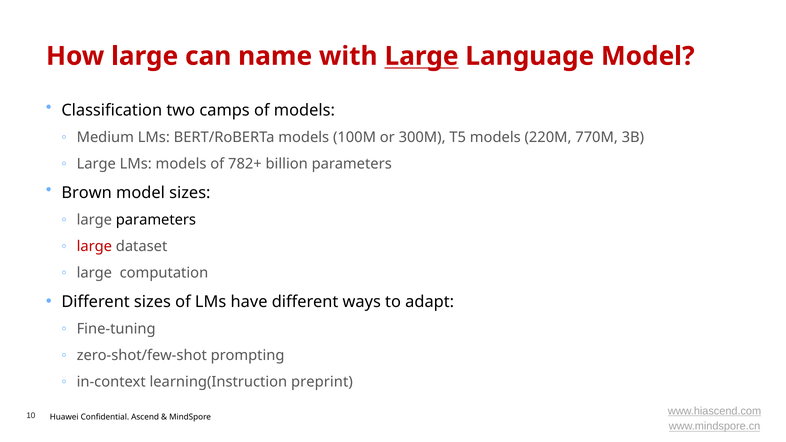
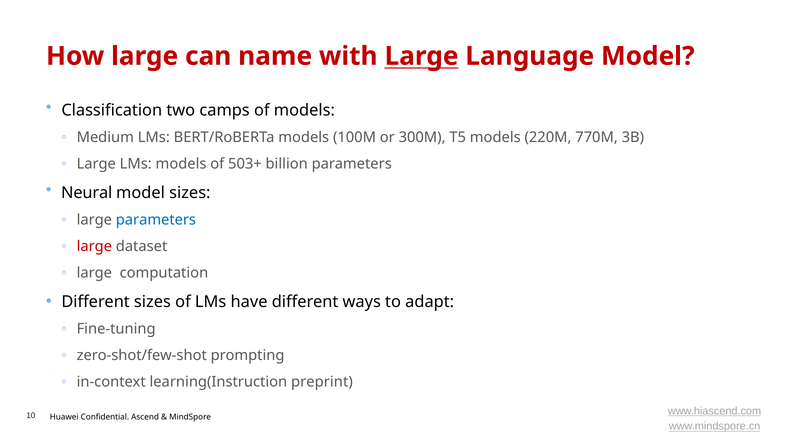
782+: 782+ -> 503+
Brown: Brown -> Neural
parameters at (156, 220) colour: black -> blue
